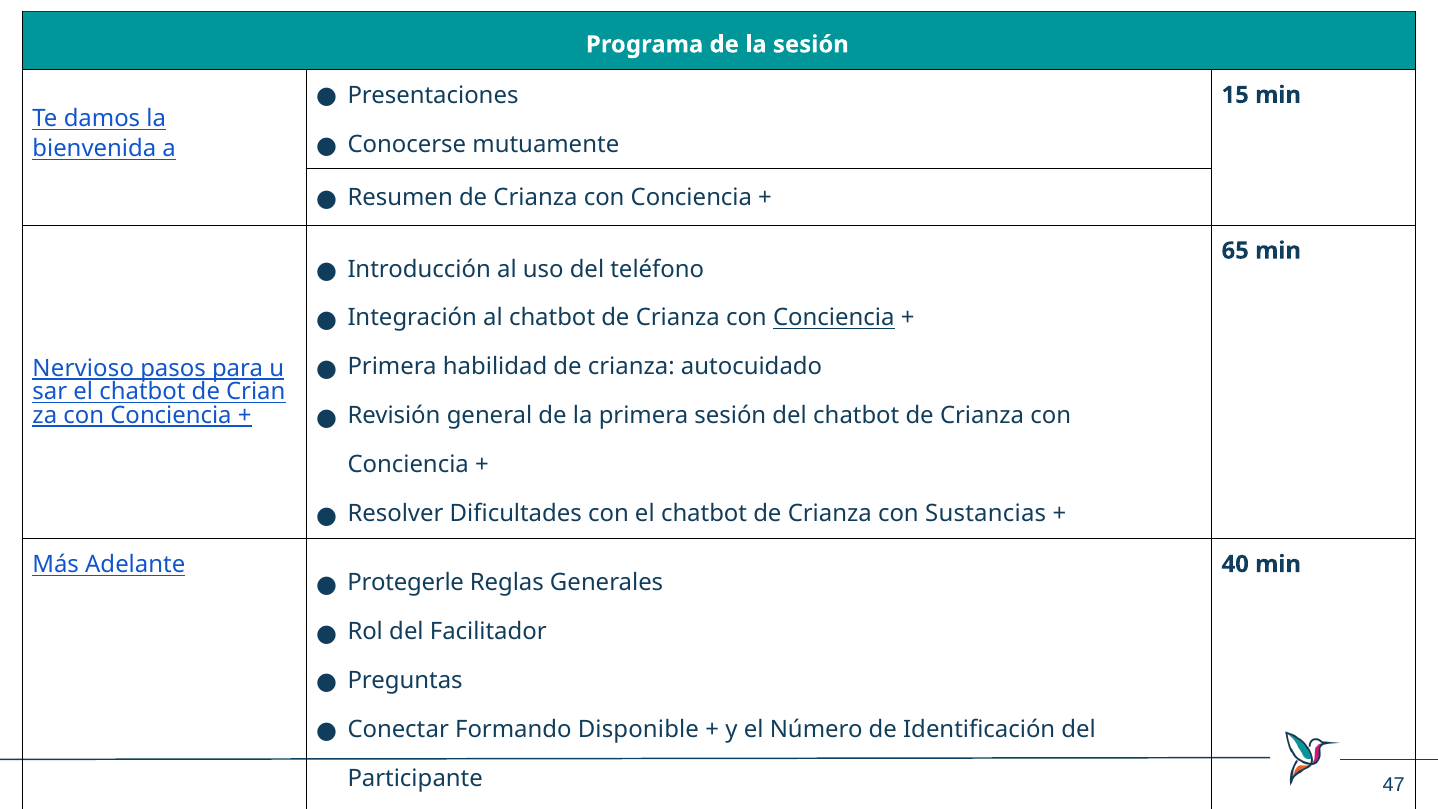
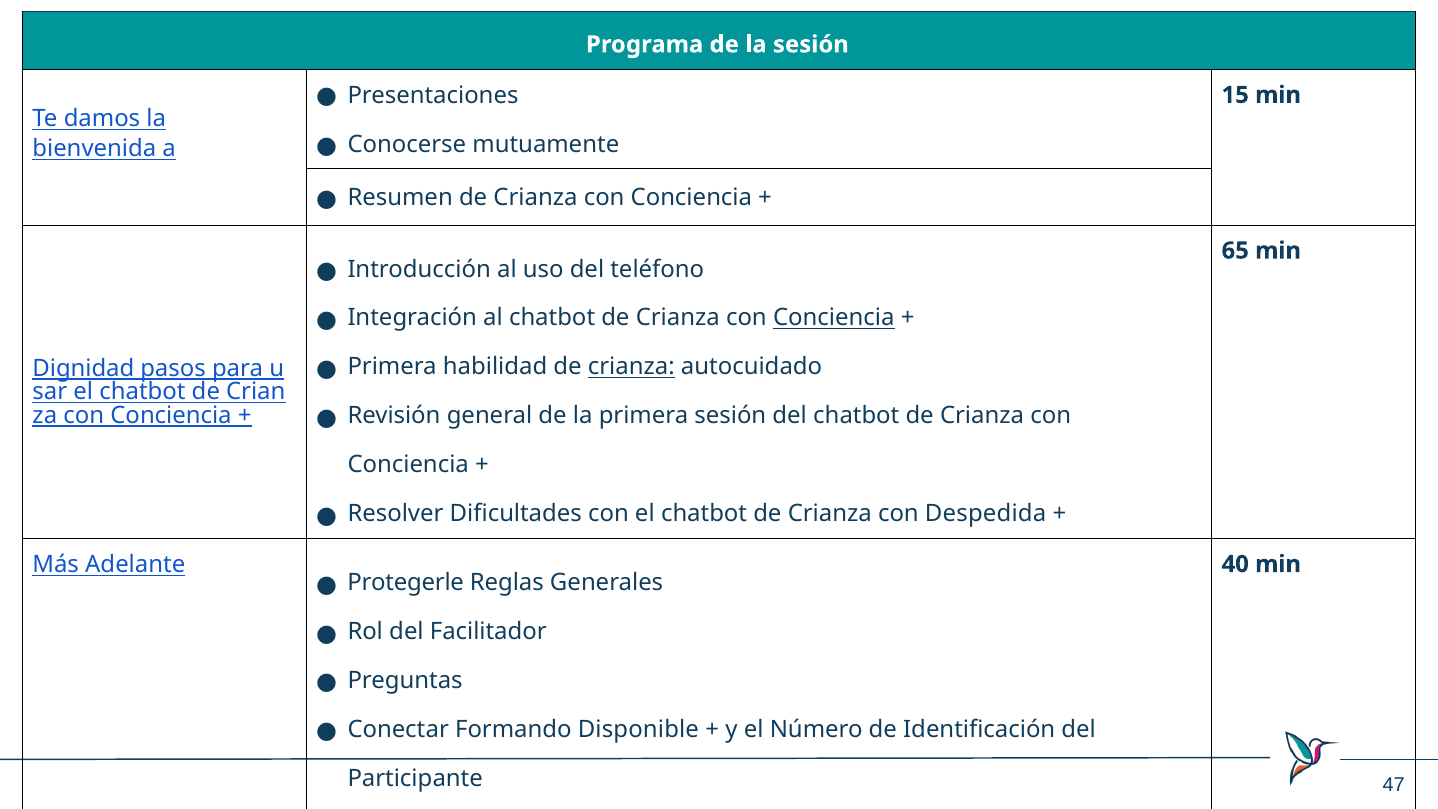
crianza at (631, 367) underline: none -> present
Nervioso: Nervioso -> Dignidad
Sustancias: Sustancias -> Despedida
